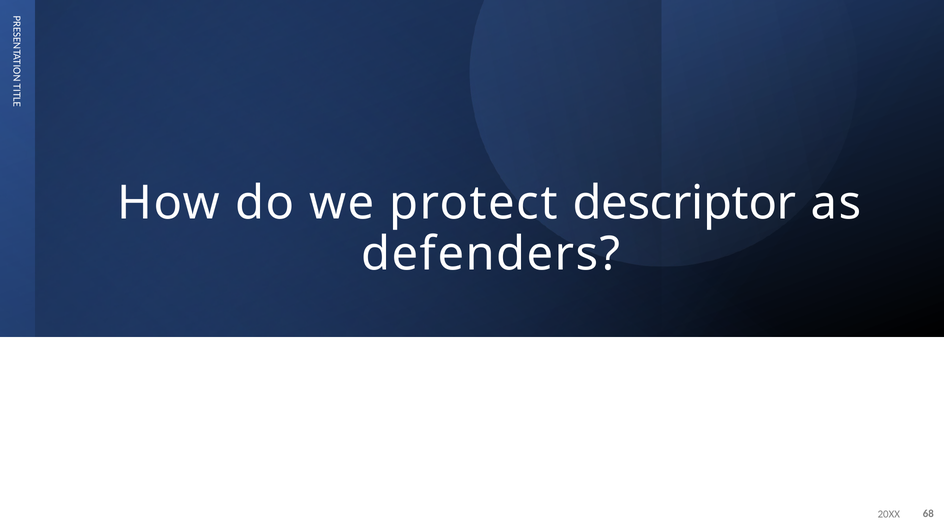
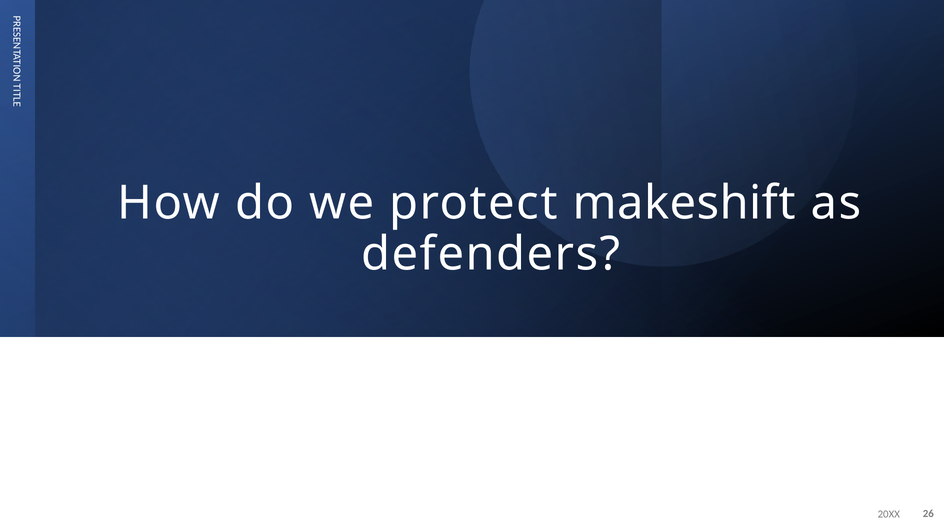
descriptor: descriptor -> makeshift
68: 68 -> 26
